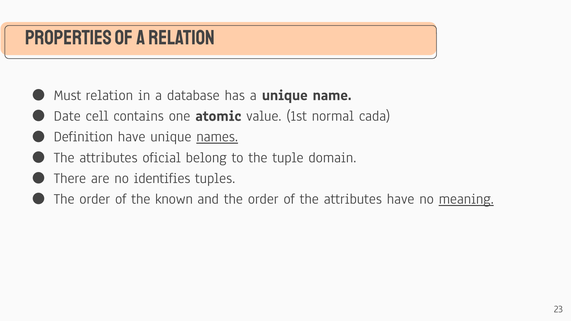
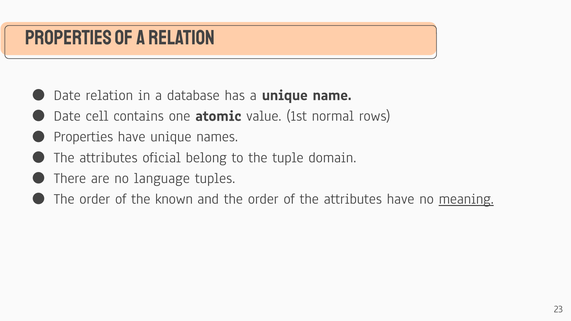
Must at (67, 95): Must -> Date
cada: cada -> rows
Definition at (83, 137): Definition -> Properties
names underline: present -> none
identifies: identifies -> language
